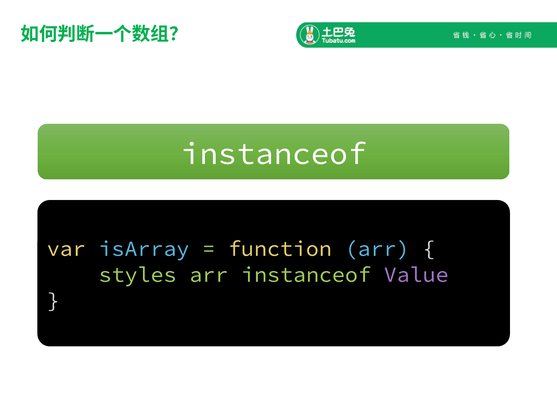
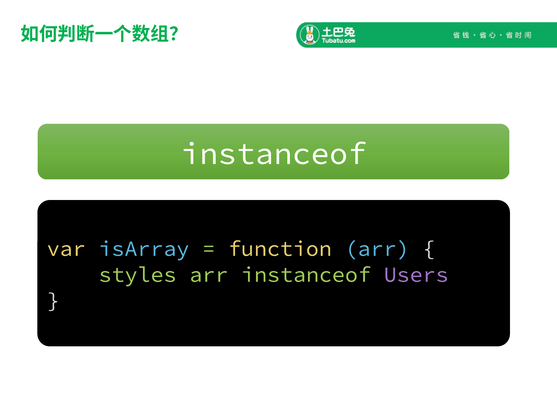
Value: Value -> Users
